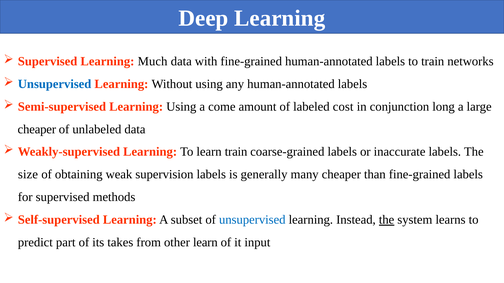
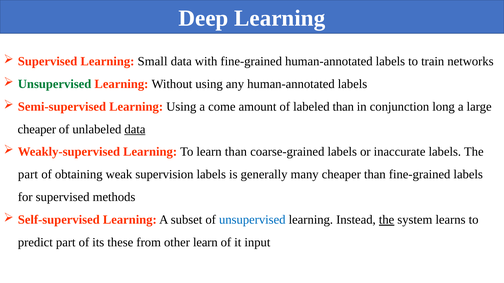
Much: Much -> Small
Unsupervised at (55, 84) colour: blue -> green
labeled cost: cost -> than
data at (135, 129) underline: none -> present
learn train: train -> than
size at (28, 175): size -> part
takes: takes -> these
